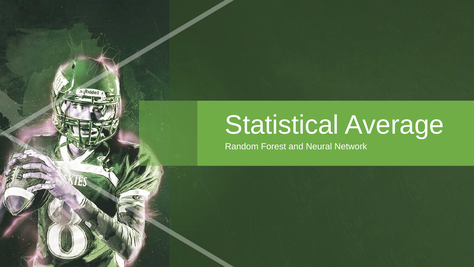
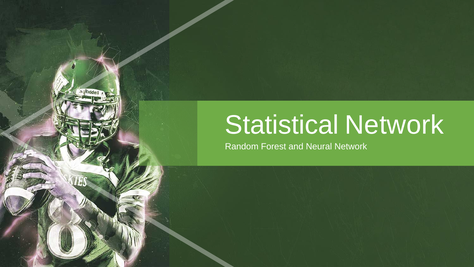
Statistical Average: Average -> Network
